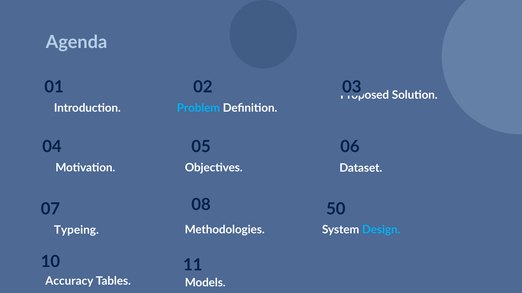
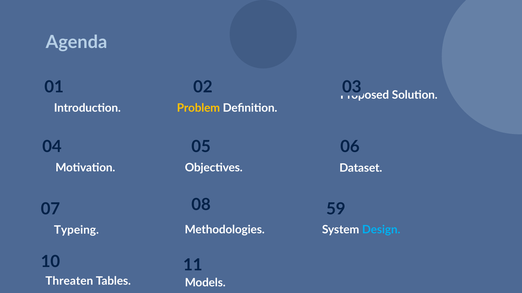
Problem colour: light blue -> yellow
50: 50 -> 59
Accuracy: Accuracy -> Threaten
